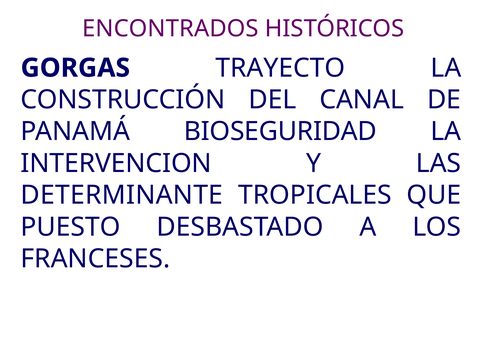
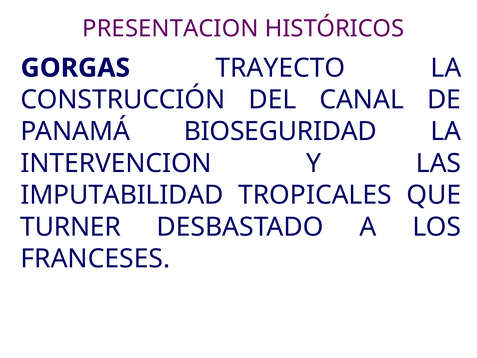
ENCONTRADOS: ENCONTRADOS -> PRESENTACION
DETERMINANTE: DETERMINANTE -> IMPUTABILIDAD
PUESTO: PUESTO -> TURNER
